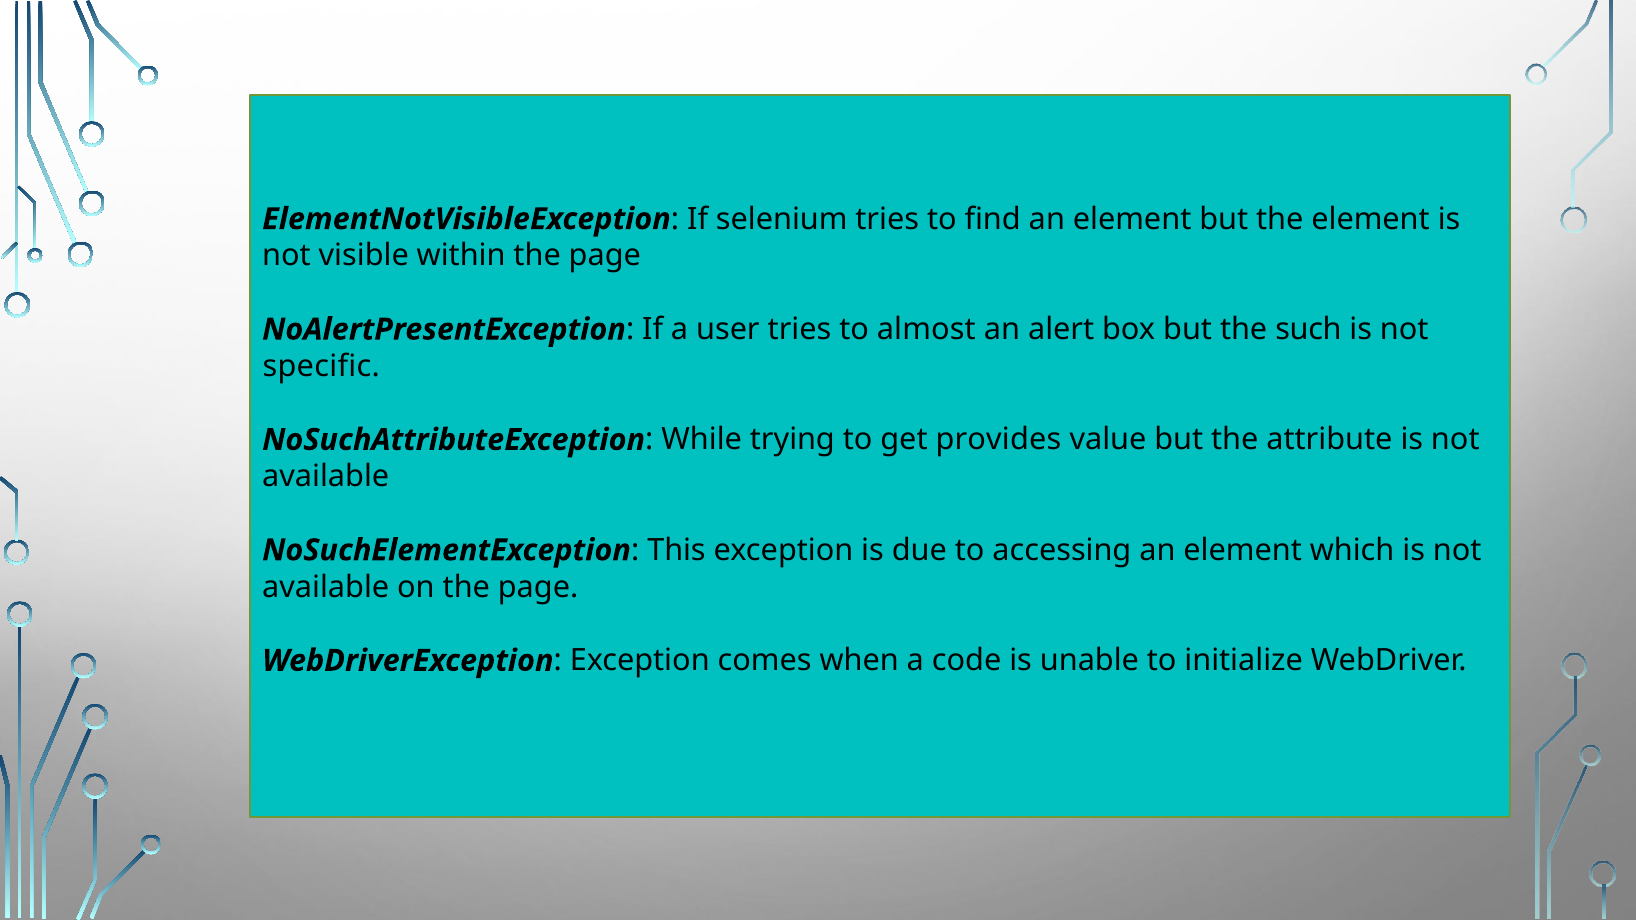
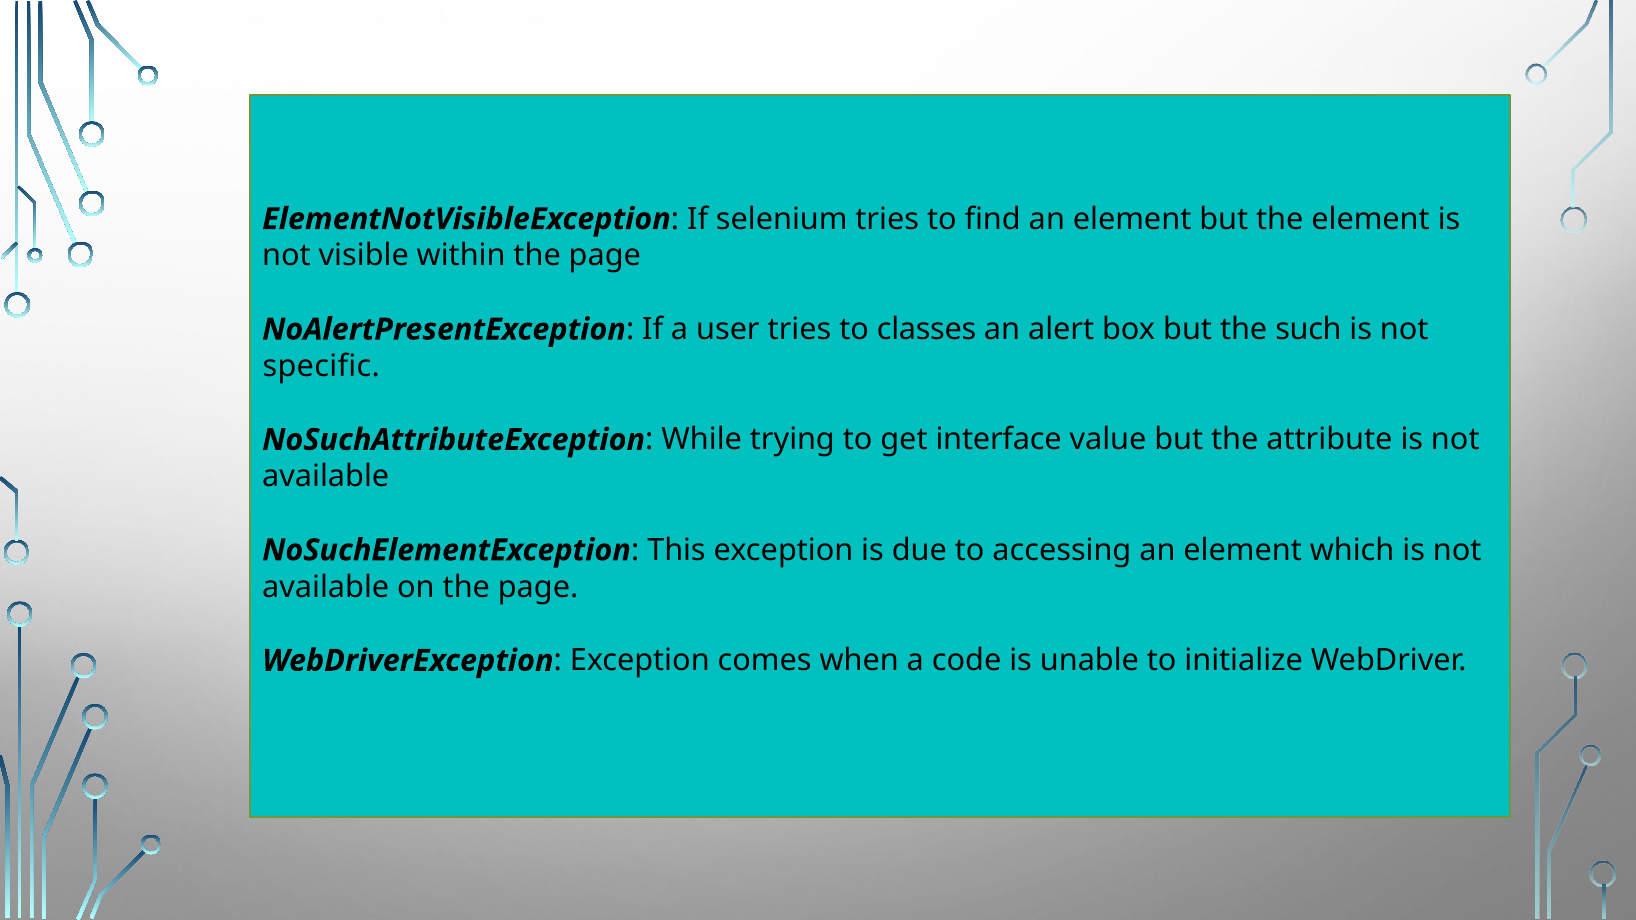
almost: almost -> classes
provides: provides -> interface
